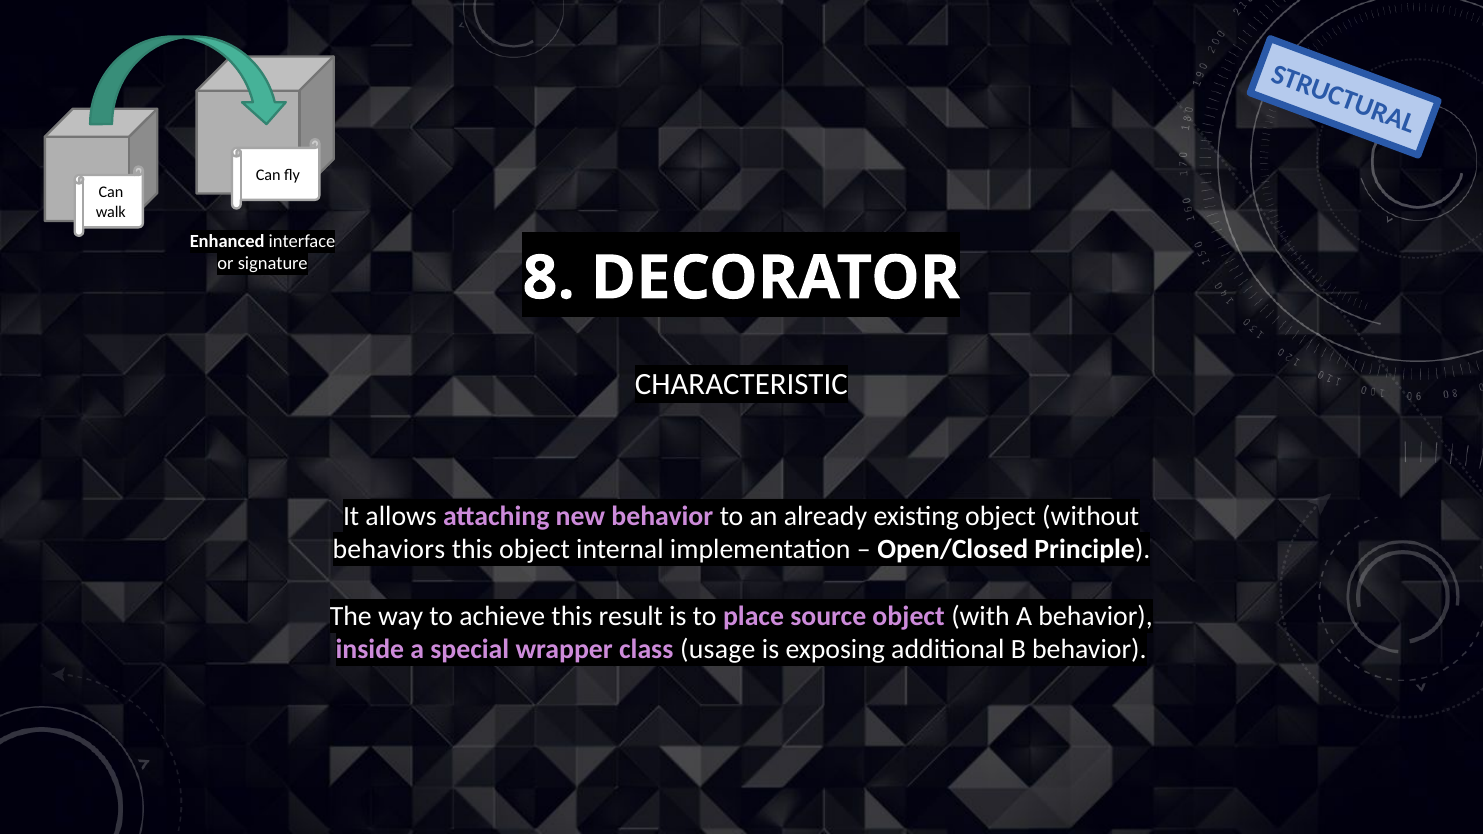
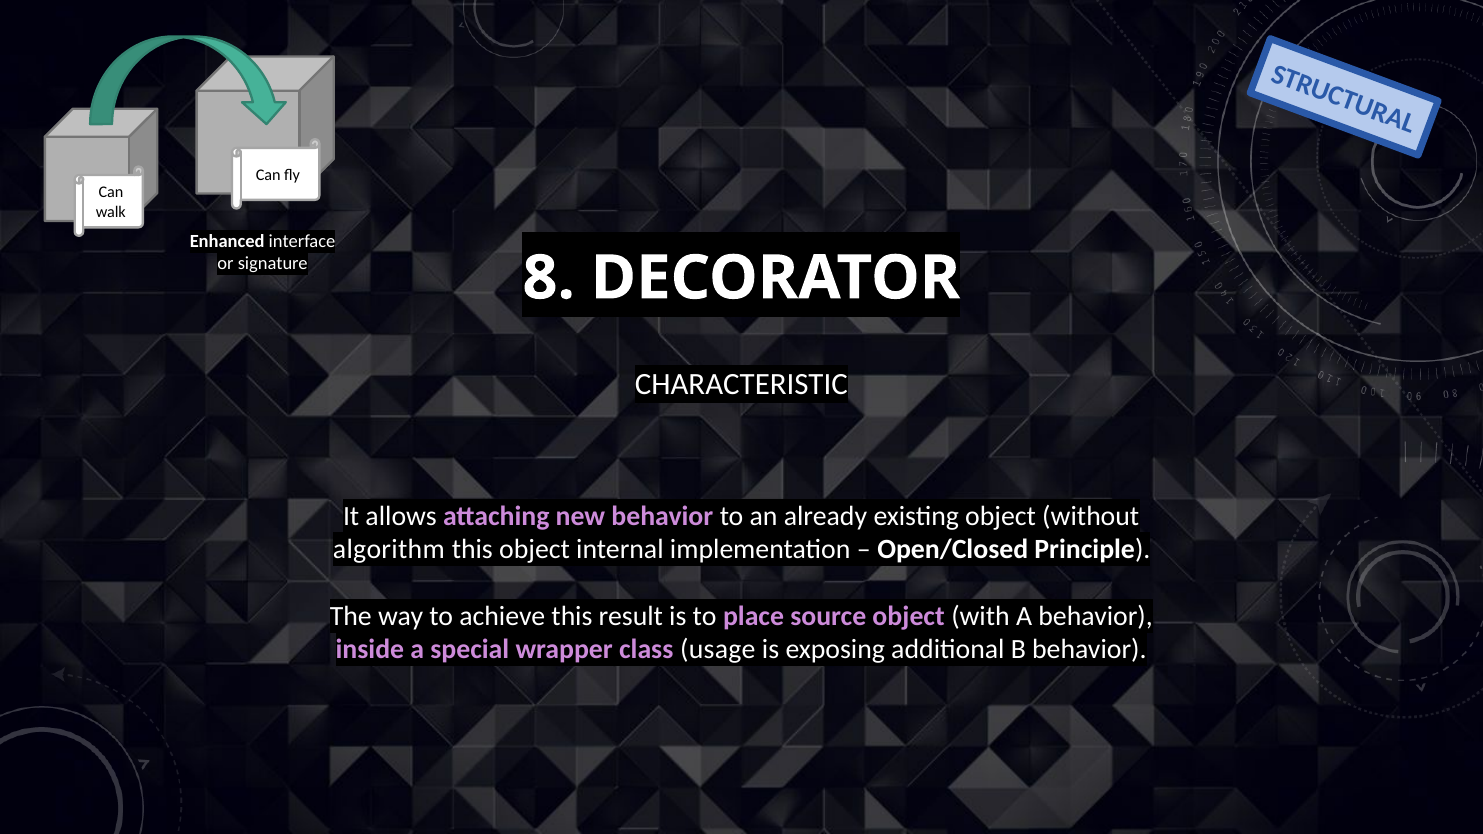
behaviors: behaviors -> algorithm
